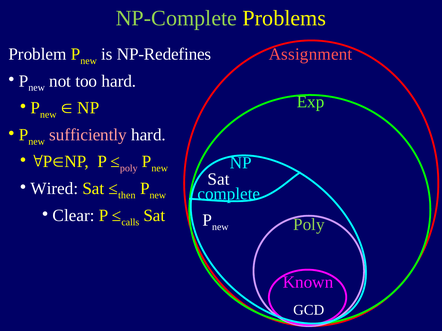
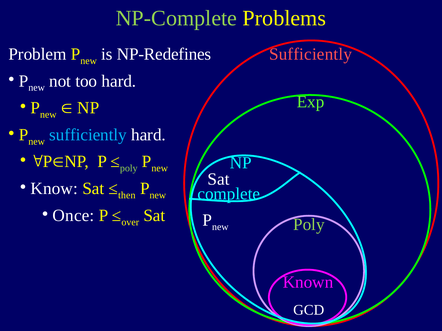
Assignment at (311, 54): Assignment -> Sufficiently
sufficiently at (88, 135) colour: pink -> light blue
poly at (129, 169) colour: pink -> light green
Wired: Wired -> Know
Clear: Clear -> Once
calls: calls -> over
